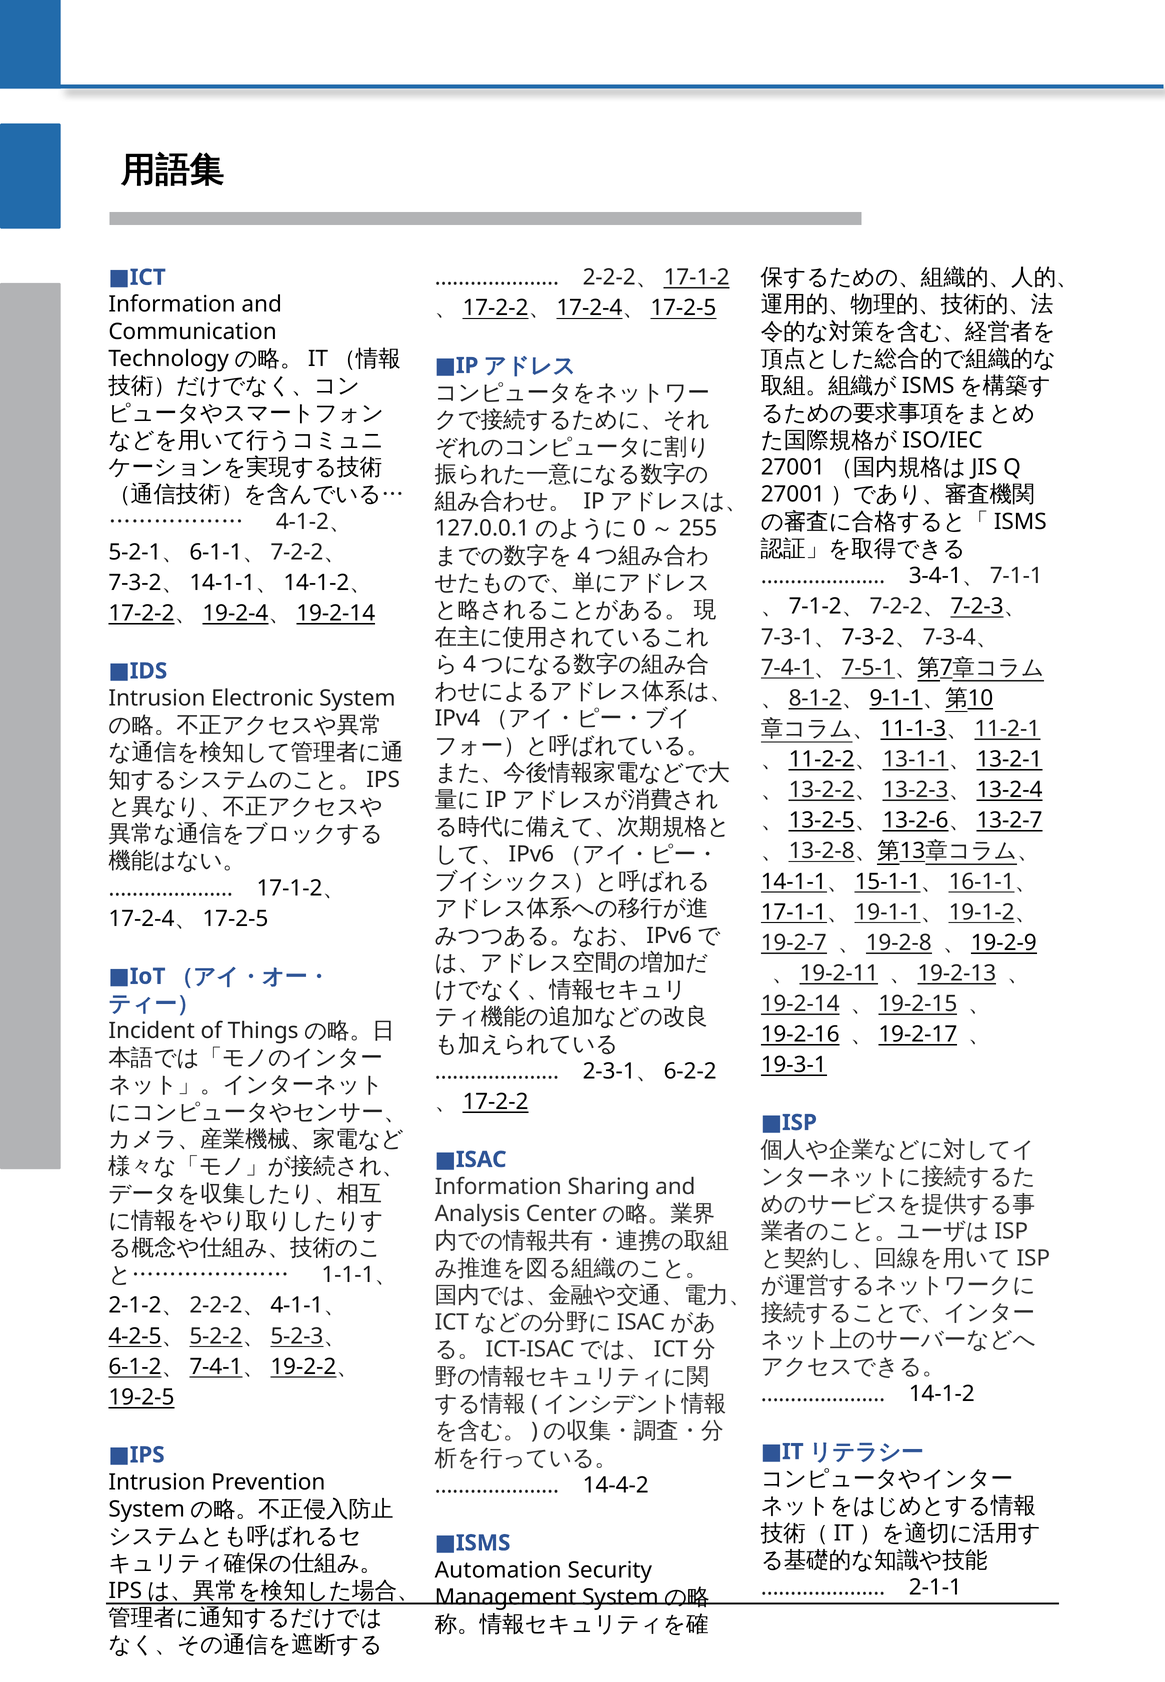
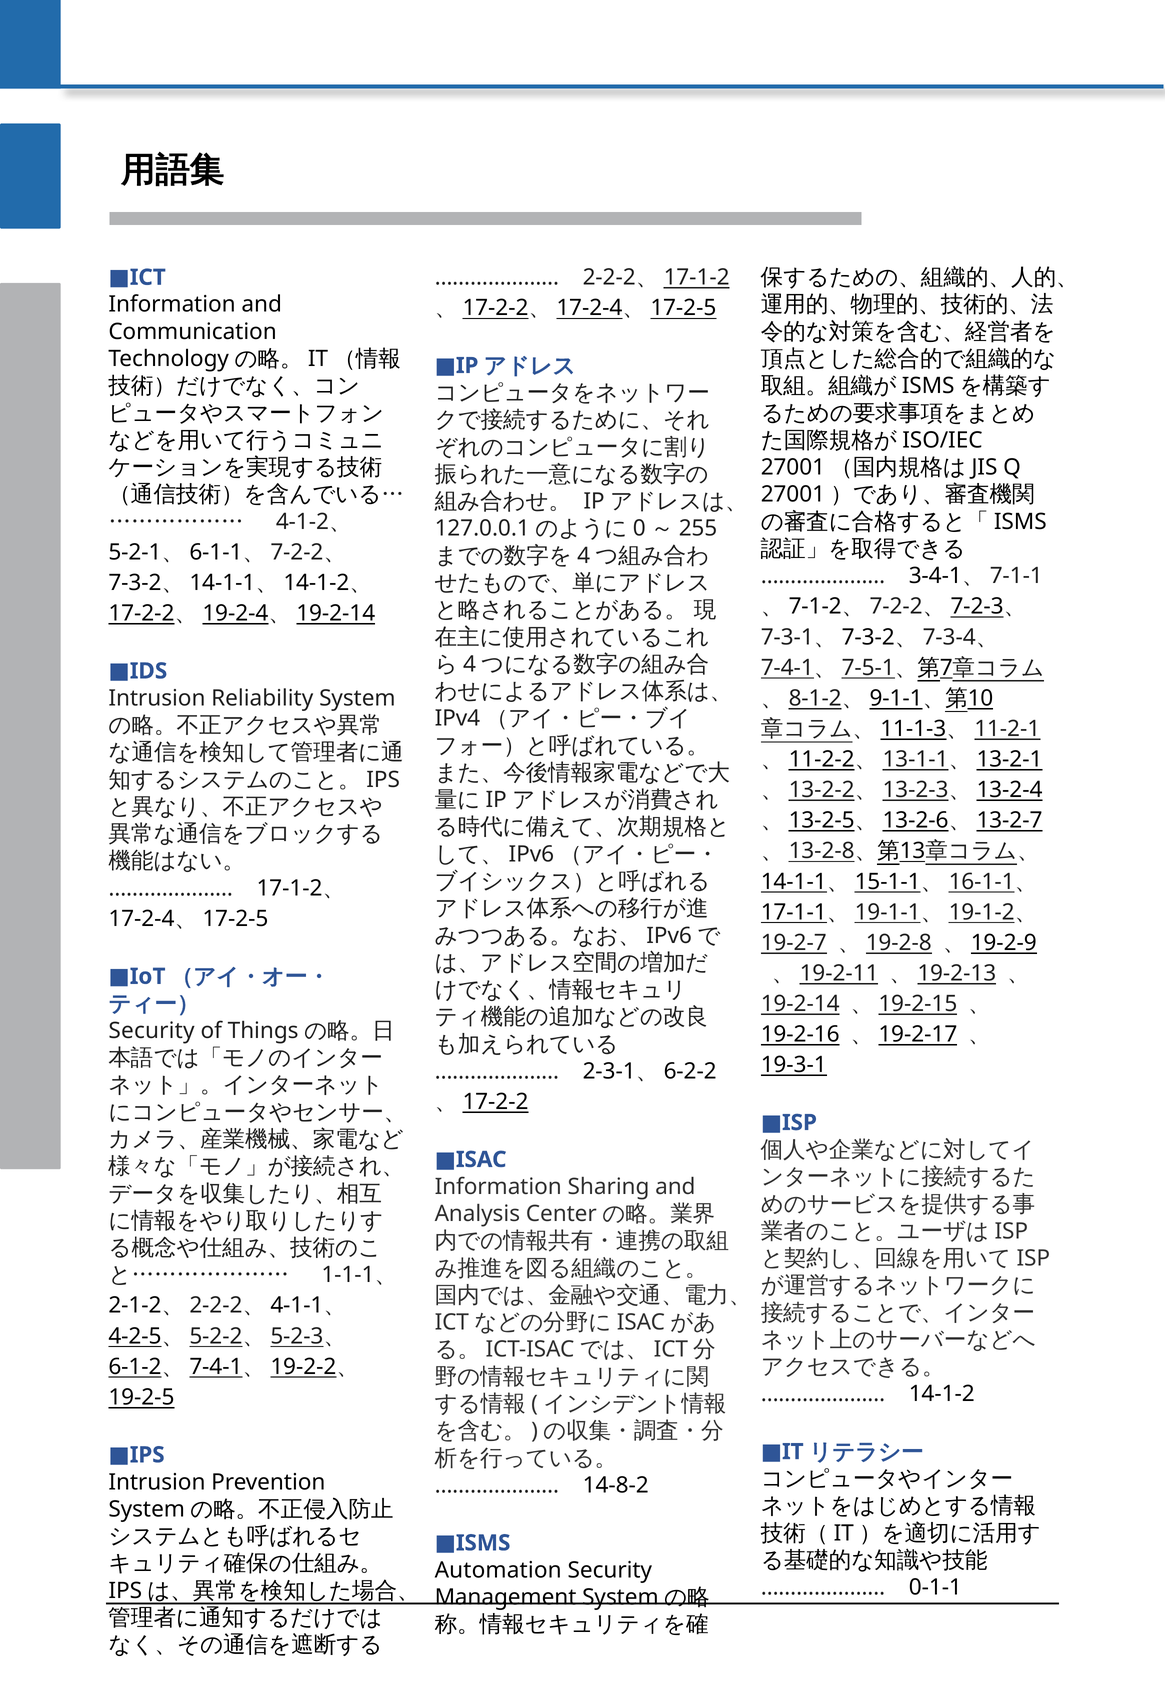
Electronic: Electronic -> Reliability
Incident at (152, 1031): Incident -> Security
14-4-2: 14-4-2 -> 14-8-2
2-1-1: 2-1-1 -> 0-1-1
